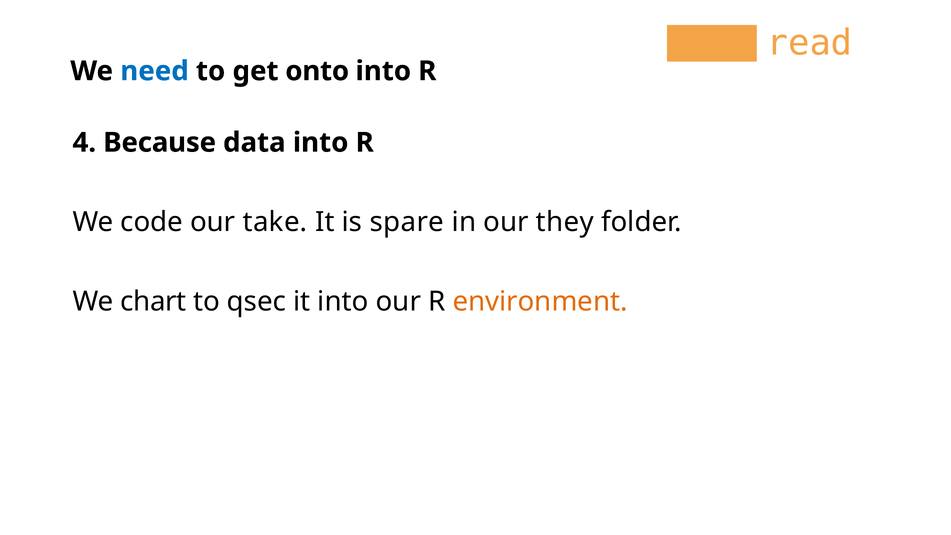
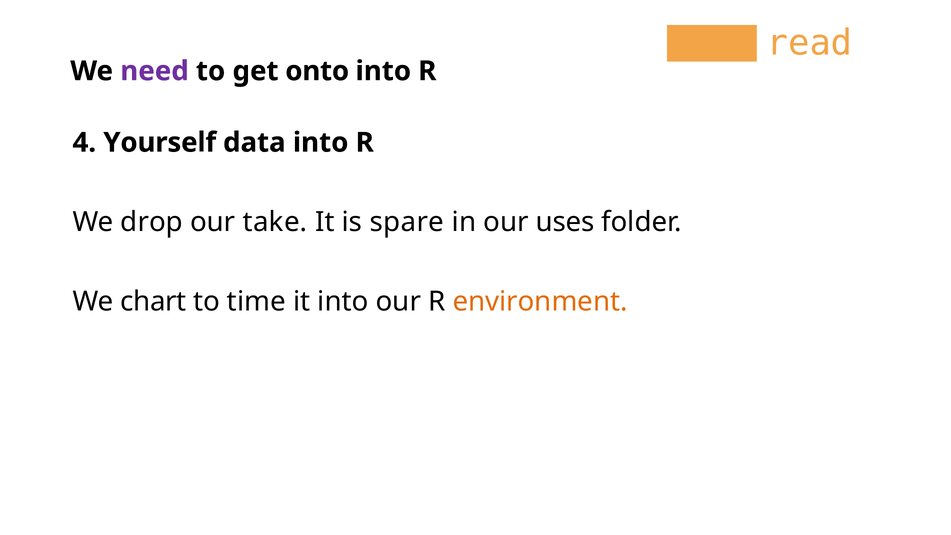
need colour: blue -> purple
Because: Because -> Yourself
code: code -> drop
they: they -> uses
qsec: qsec -> time
